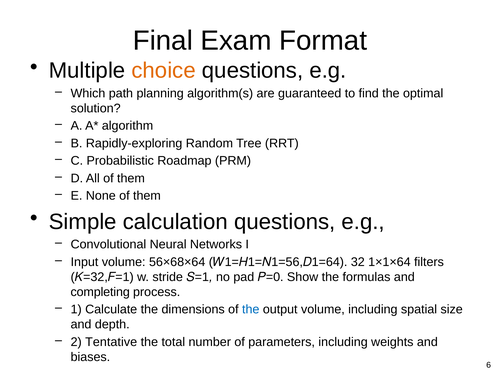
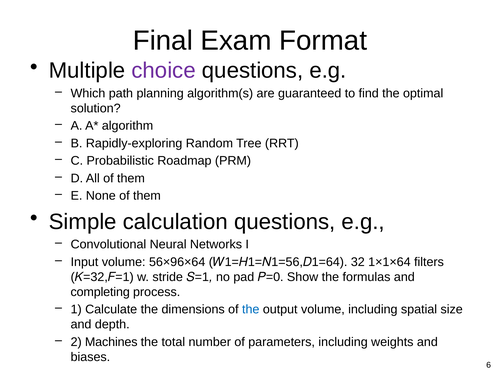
choice colour: orange -> purple
56×68×64: 56×68×64 -> 56×96×64
Tentative: Tentative -> Machines
